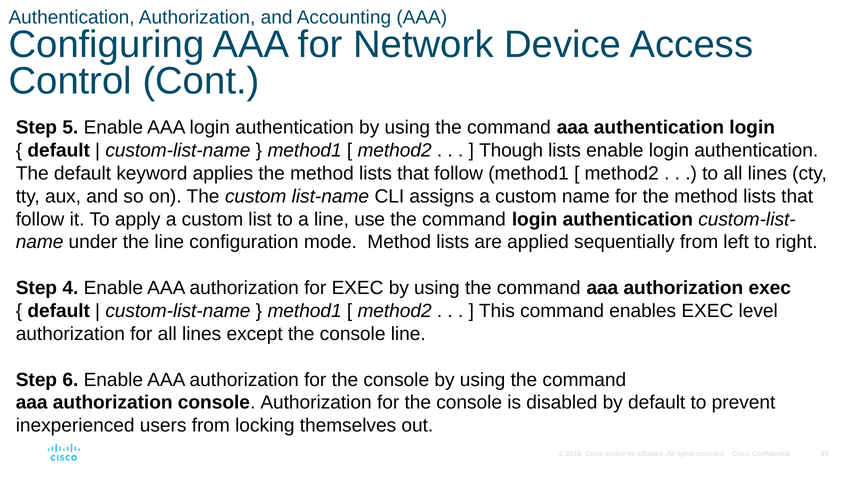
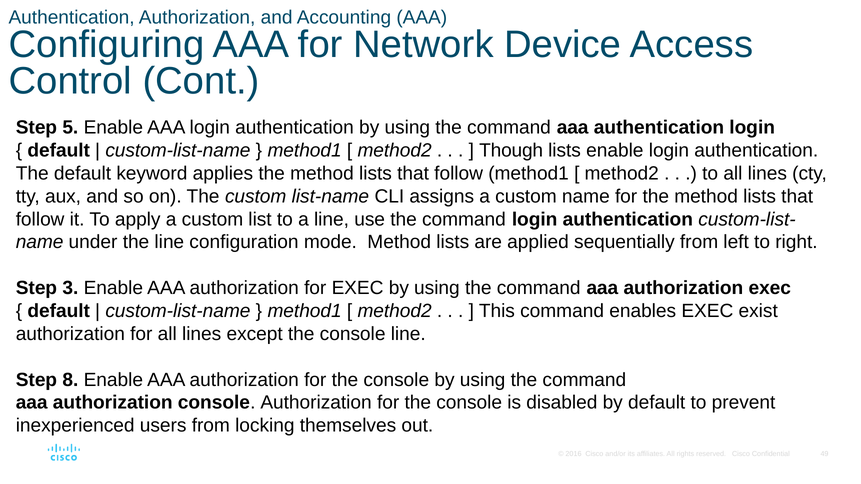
4: 4 -> 3
level: level -> exist
6: 6 -> 8
